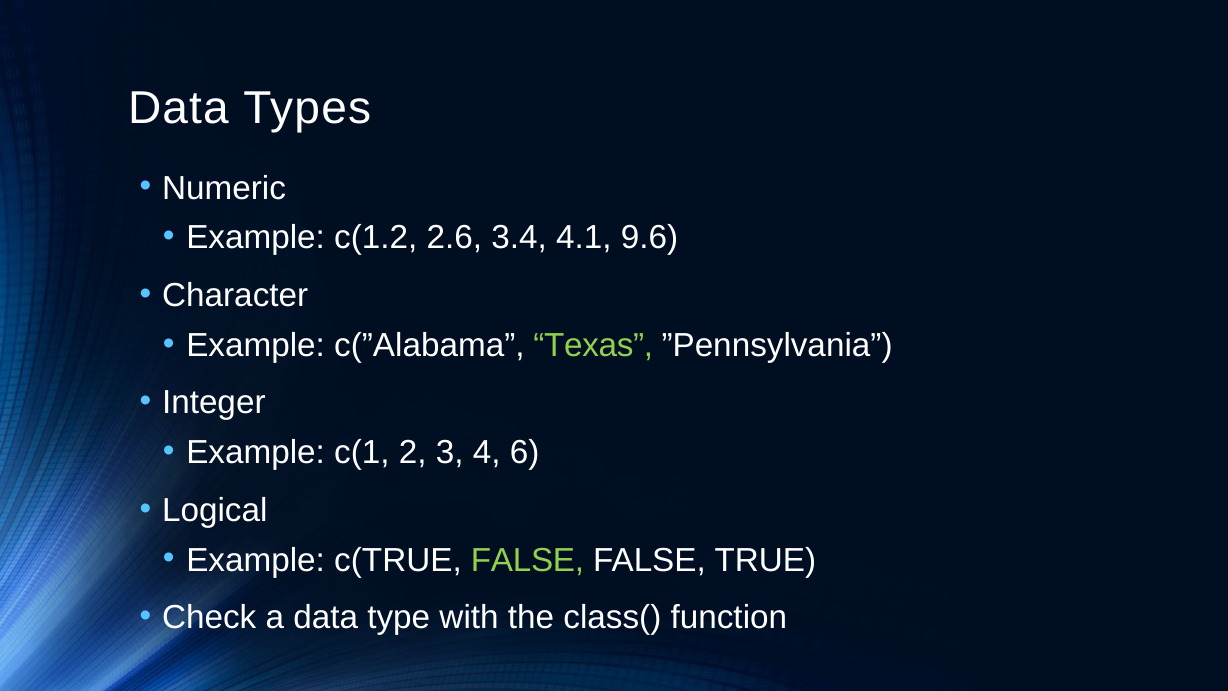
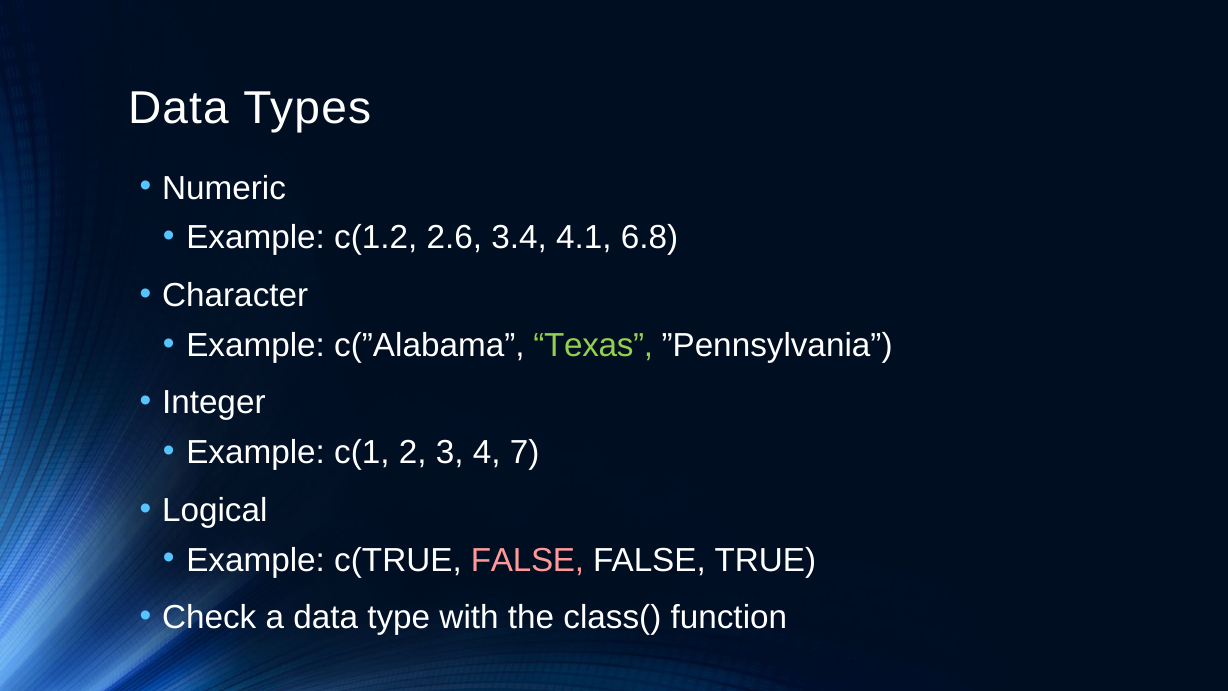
9.6: 9.6 -> 6.8
6: 6 -> 7
FALSE at (528, 560) colour: light green -> pink
